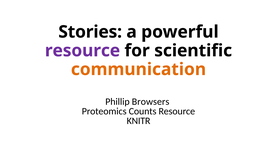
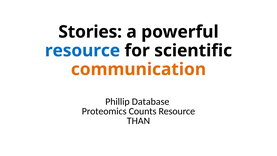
resource at (82, 51) colour: purple -> blue
Browsers: Browsers -> Database
KNITR: KNITR -> THAN
